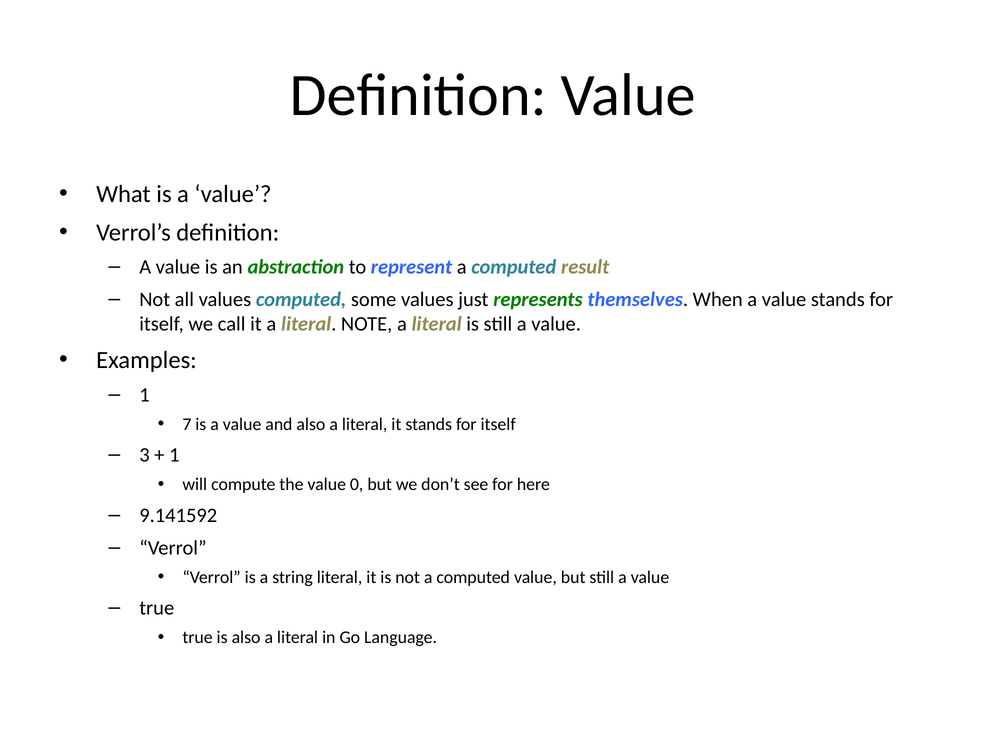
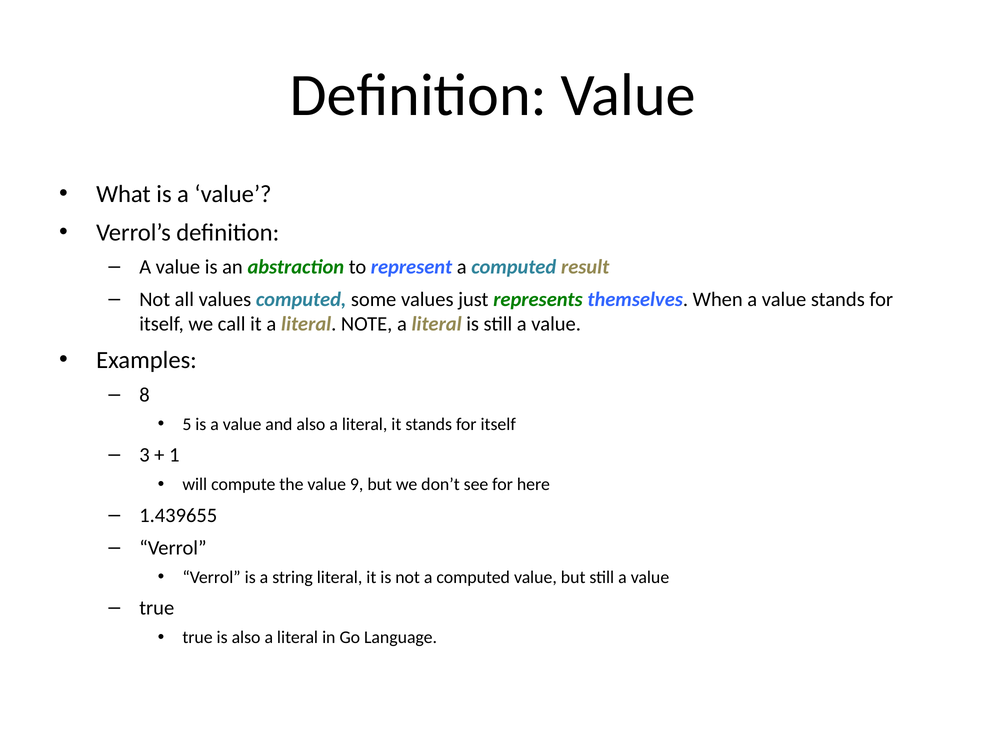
1 at (144, 395): 1 -> 8
7: 7 -> 5
0: 0 -> 9
9.141592: 9.141592 -> 1.439655
